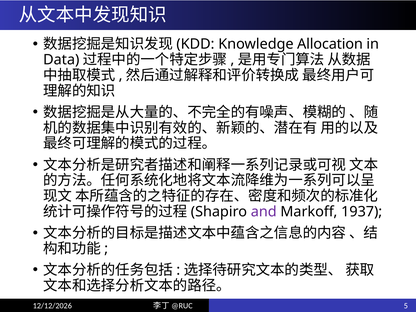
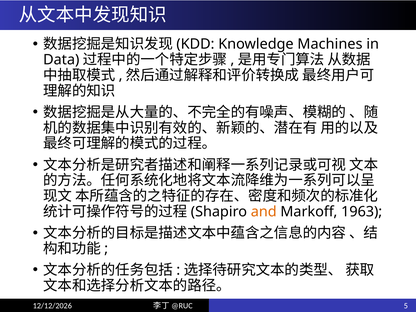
Allocation: Allocation -> Machines
and colour: purple -> orange
1937: 1937 -> 1963
